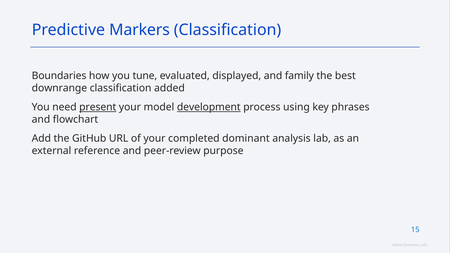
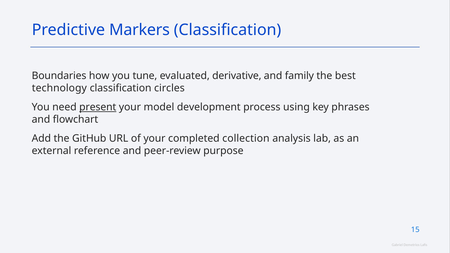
displayed: displayed -> derivative
downrange: downrange -> technology
added: added -> circles
development underline: present -> none
dominant: dominant -> collection
